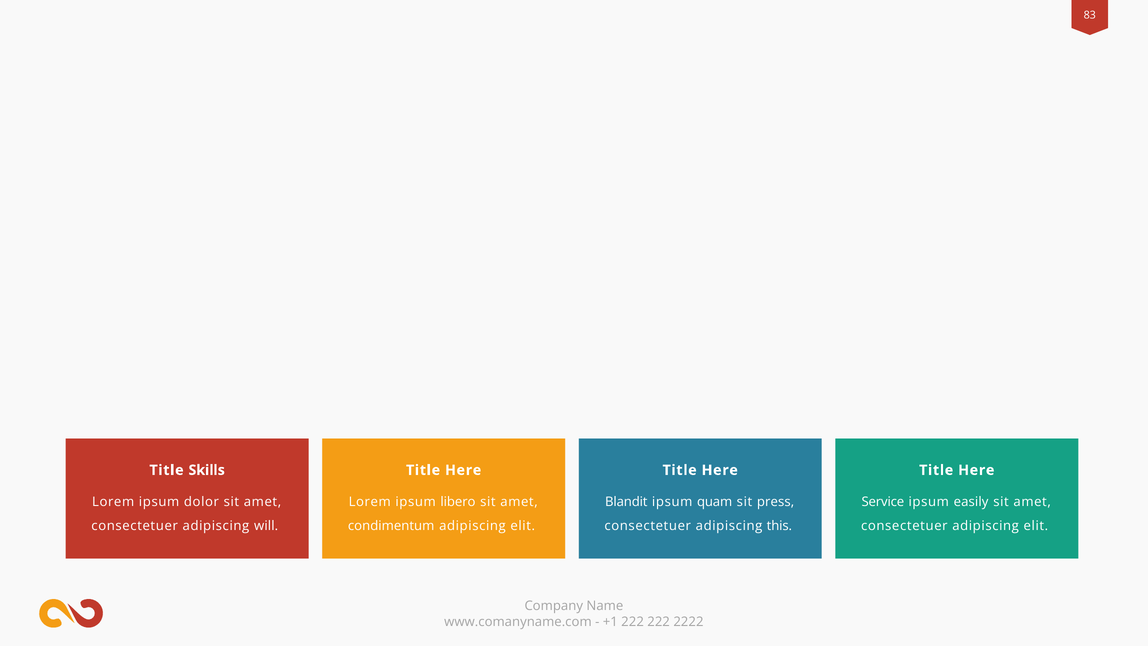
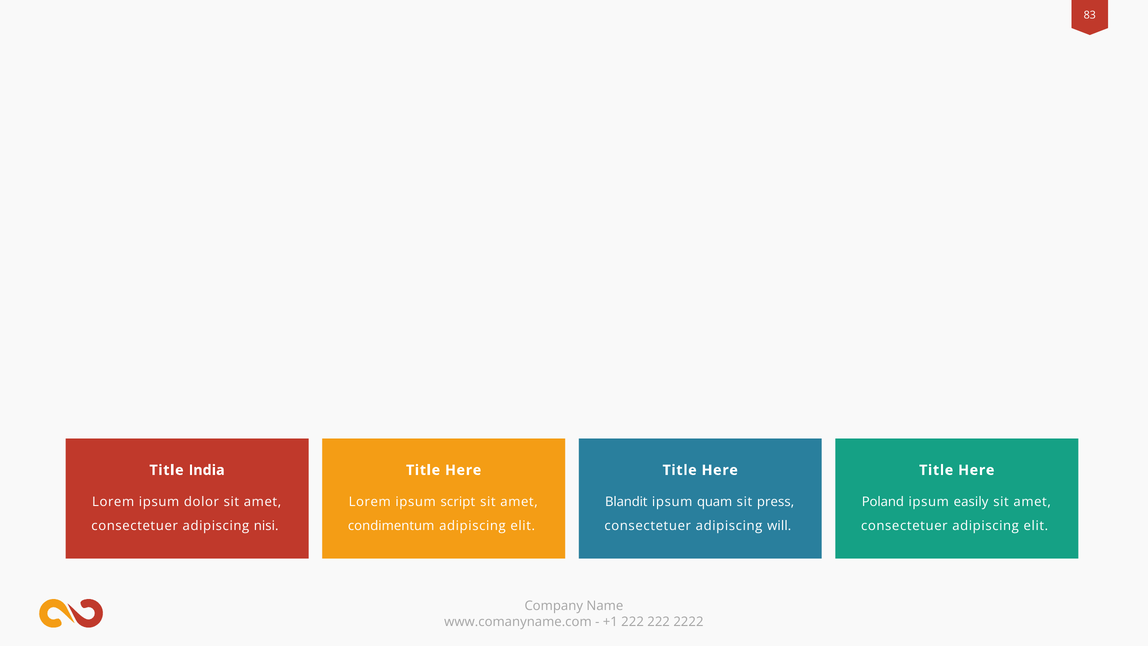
Skills: Skills -> India
libero: libero -> script
Service: Service -> Poland
will: will -> nisi
this: this -> will
